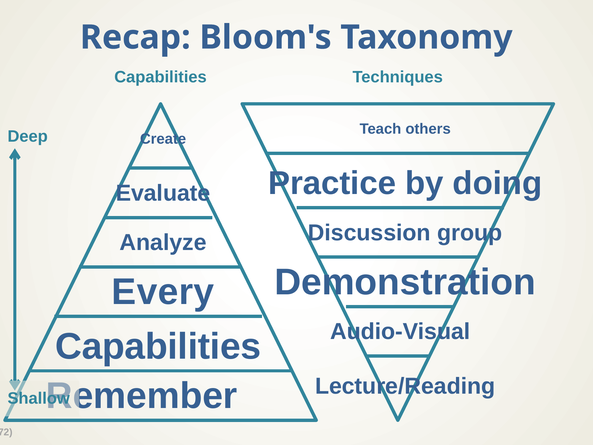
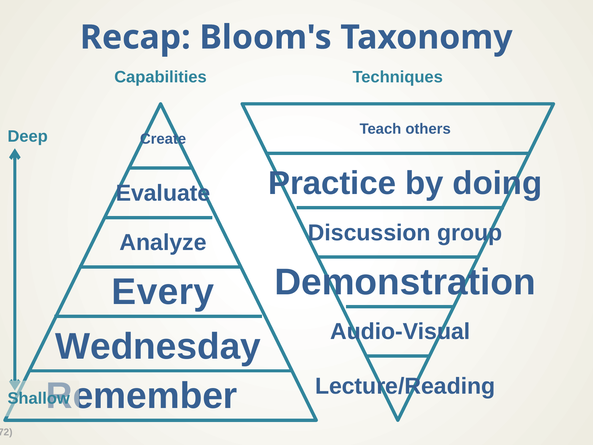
Capabilities at (158, 346): Capabilities -> Wednesday
